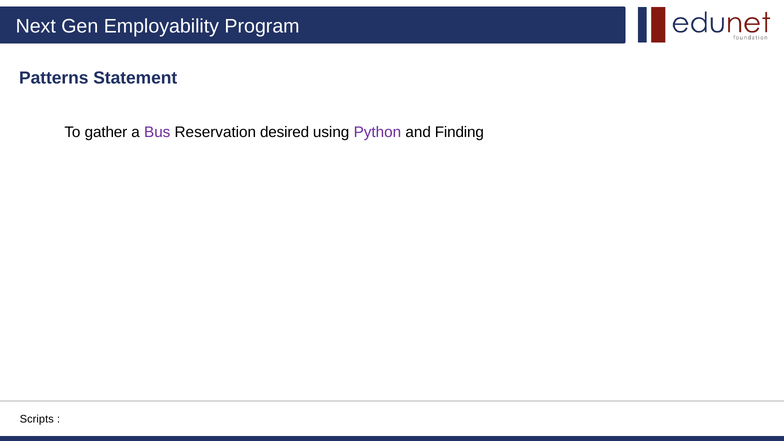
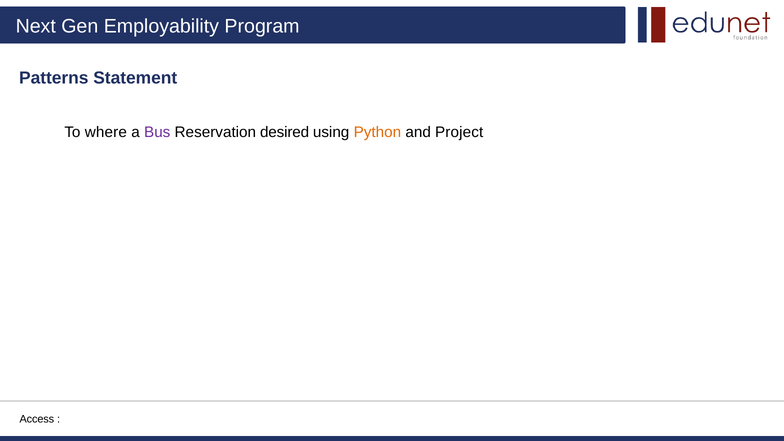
gather: gather -> where
Python colour: purple -> orange
Finding: Finding -> Project
Scripts: Scripts -> Access
